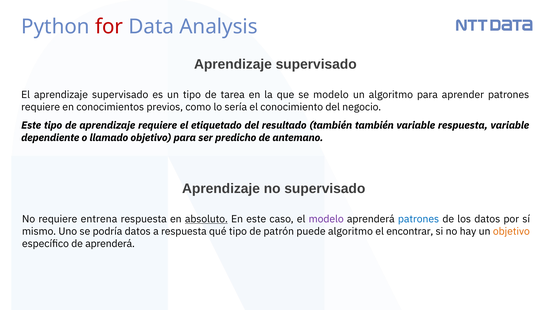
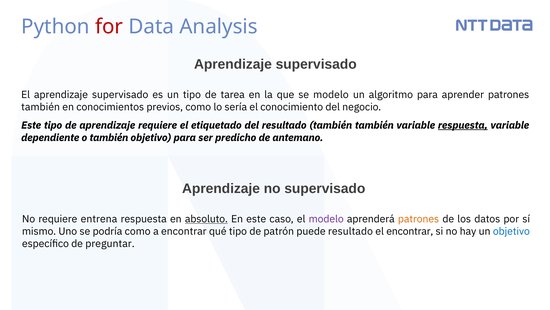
requiere at (41, 107): requiere -> también
respuesta at (463, 125) underline: none -> present
o llamado: llamado -> también
patrones at (419, 219) colour: blue -> orange
podría datos: datos -> como
a respuesta: respuesta -> encontrar
puede algoritmo: algoritmo -> resultado
objetivo at (511, 231) colour: orange -> blue
de aprenderá: aprenderá -> preguntar
